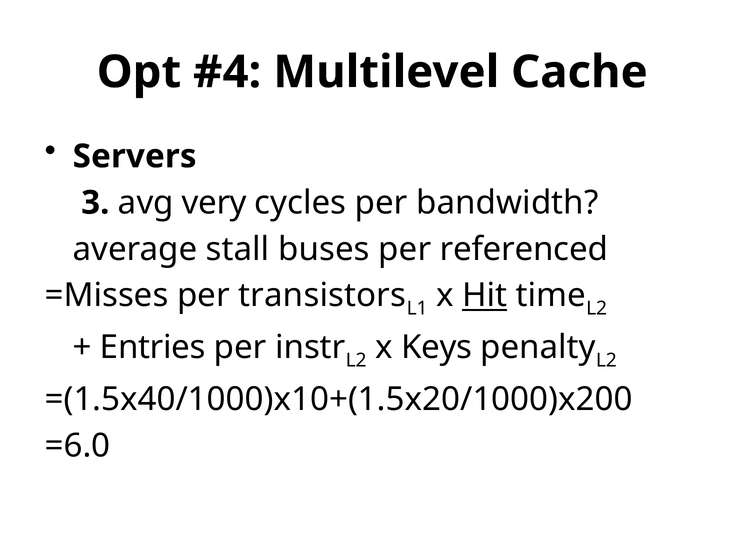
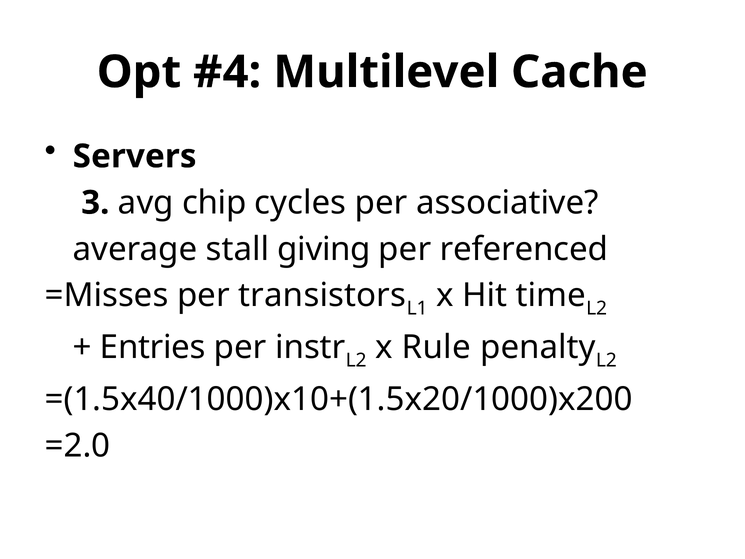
very: very -> chip
bandwidth: bandwidth -> associative
buses: buses -> giving
Hit underline: present -> none
Keys: Keys -> Rule
=6.0: =6.0 -> =2.0
